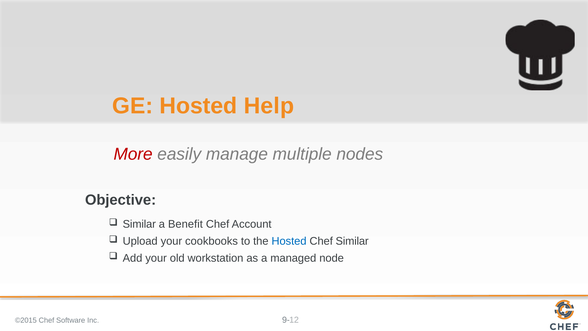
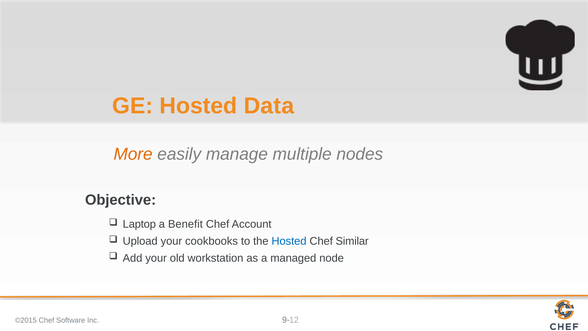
Help: Help -> Data
More colour: red -> orange
Similar at (139, 224): Similar -> Laptop
